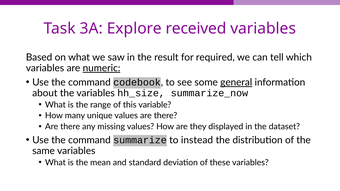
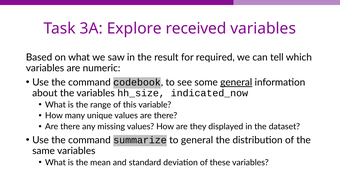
numeric underline: present -> none
summarize_now: summarize_now -> indicated_now
to instead: instead -> general
